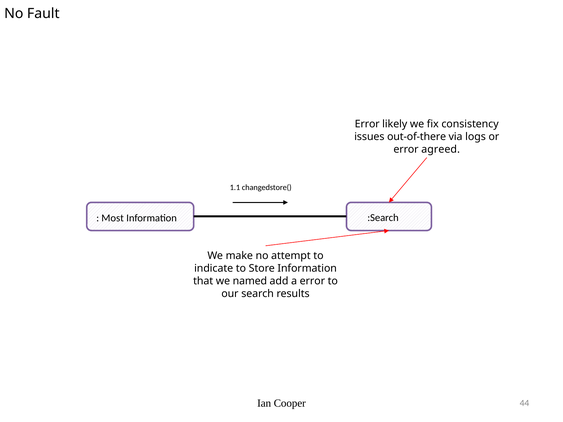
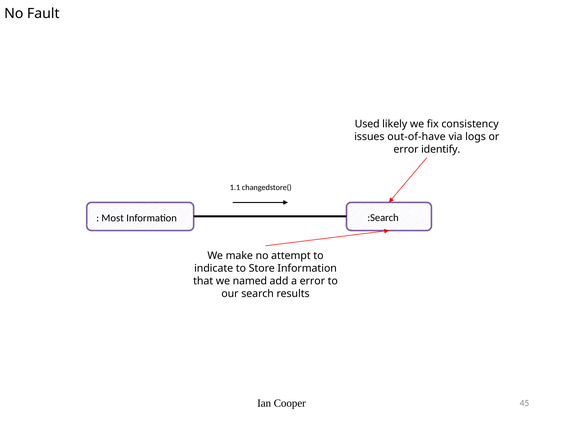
Error at (367, 124): Error -> Used
out-of-there: out-of-there -> out-of-have
agreed: agreed -> identify
44: 44 -> 45
